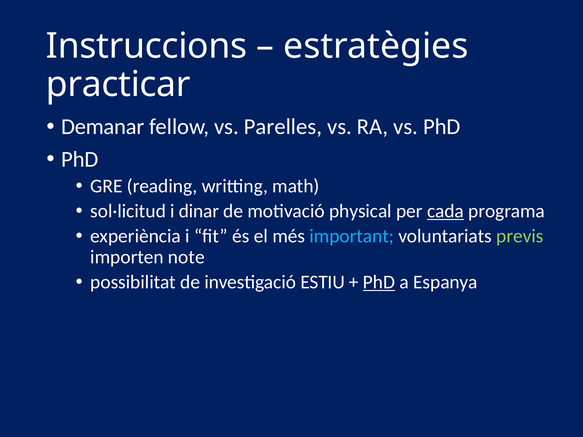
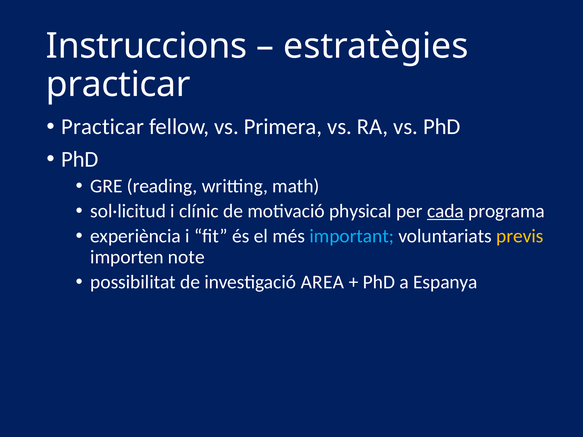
Demanar at (103, 127): Demanar -> Practicar
Parelles: Parelles -> Primera
dinar: dinar -> clínic
previs colour: light green -> yellow
ESTIU: ESTIU -> AREA
PhD at (379, 282) underline: present -> none
